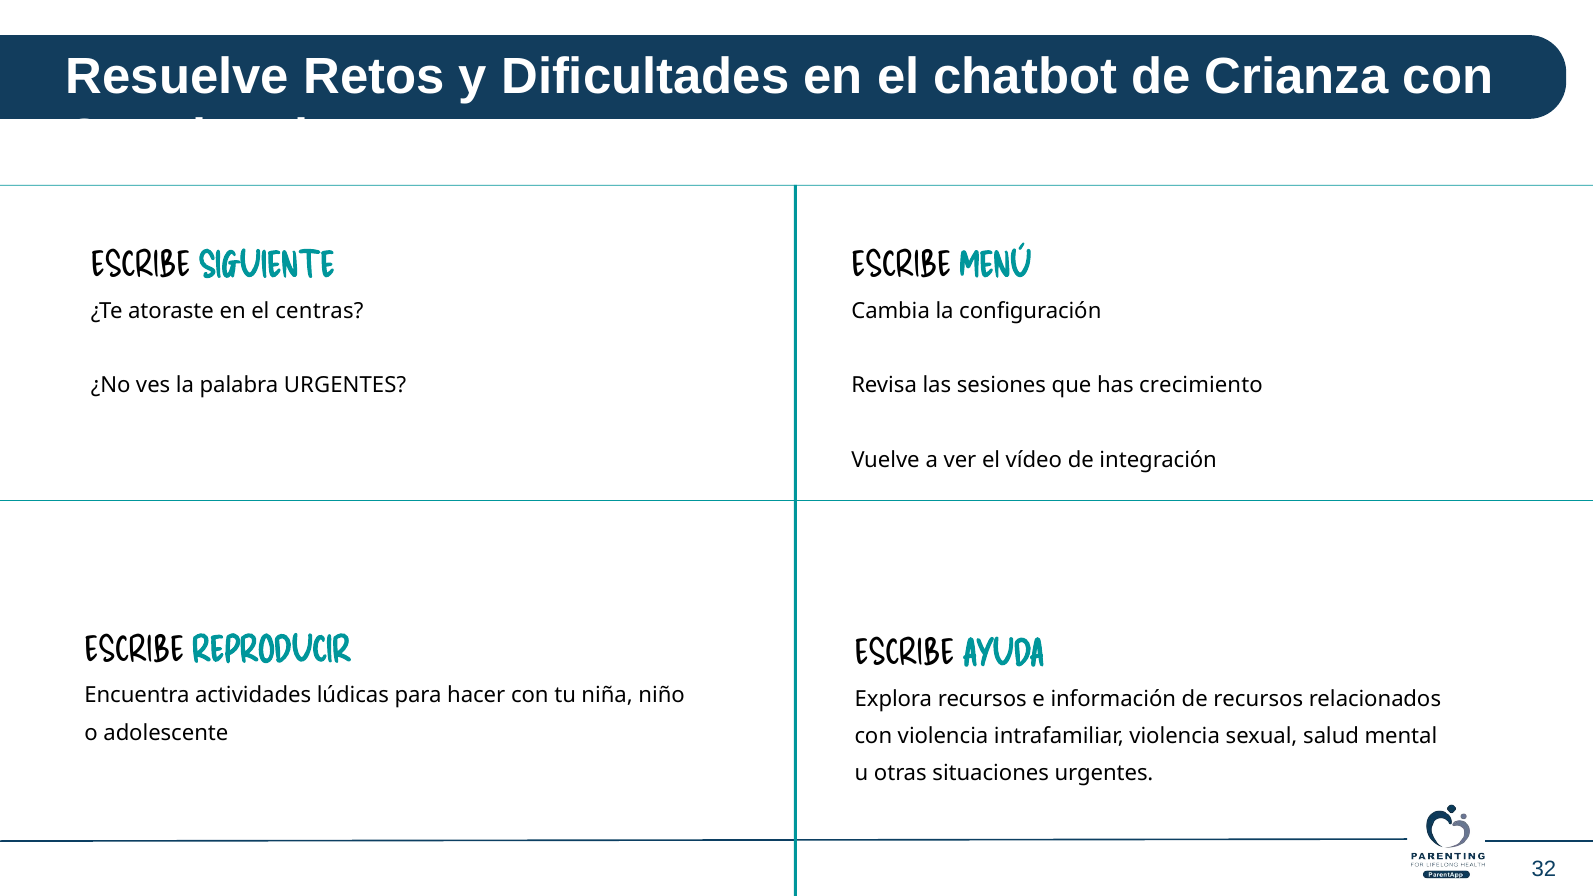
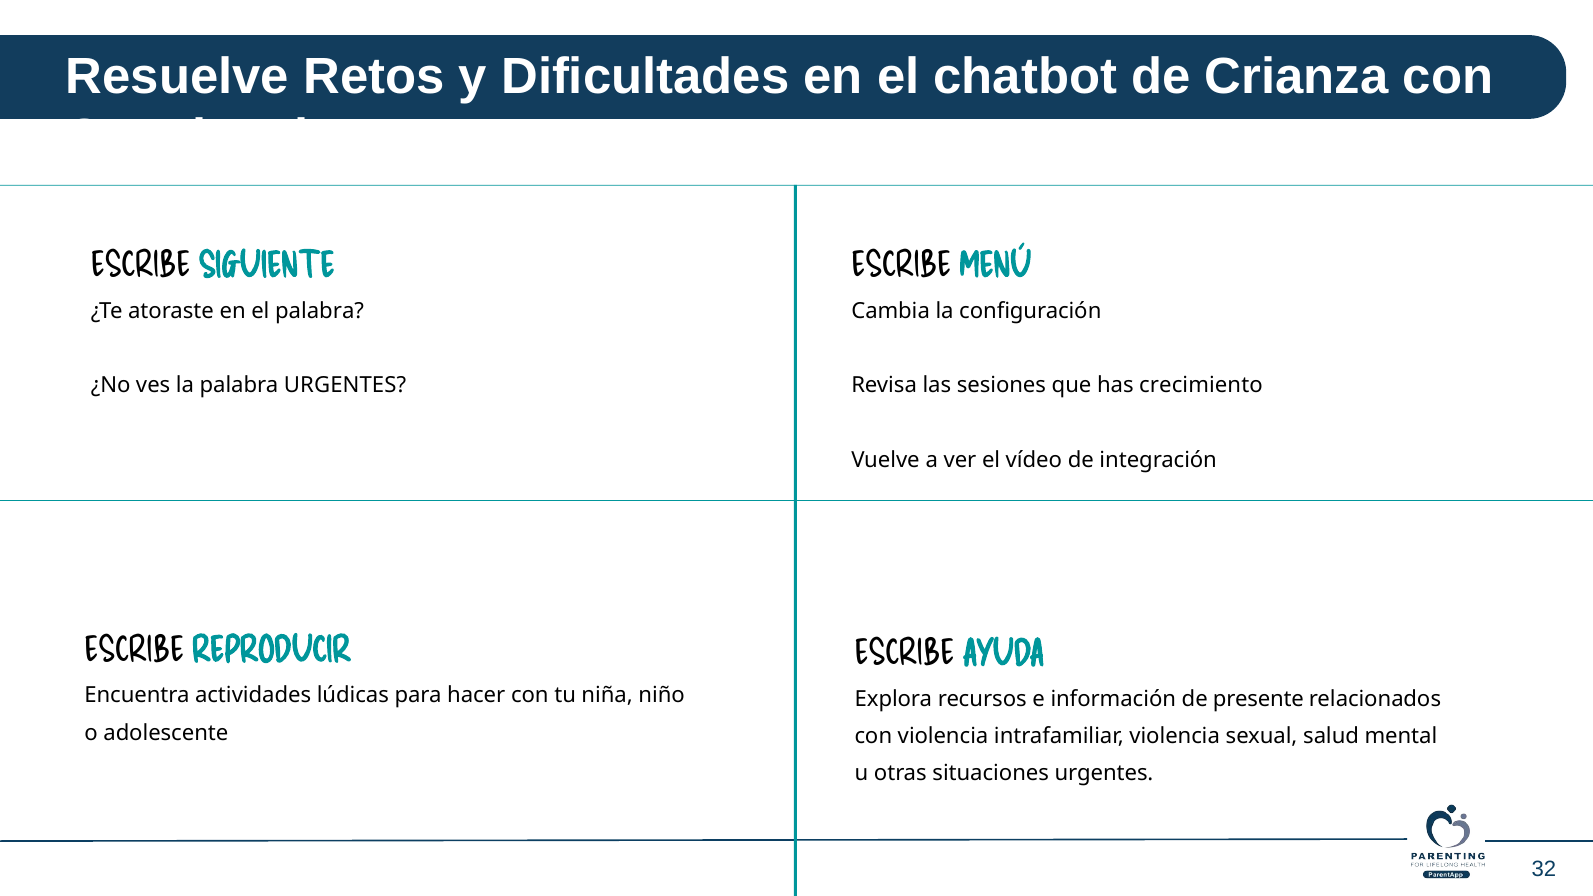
el centras: centras -> palabra
de recursos: recursos -> presente
